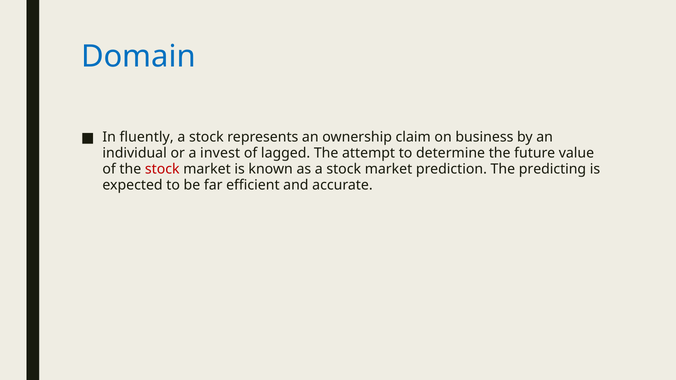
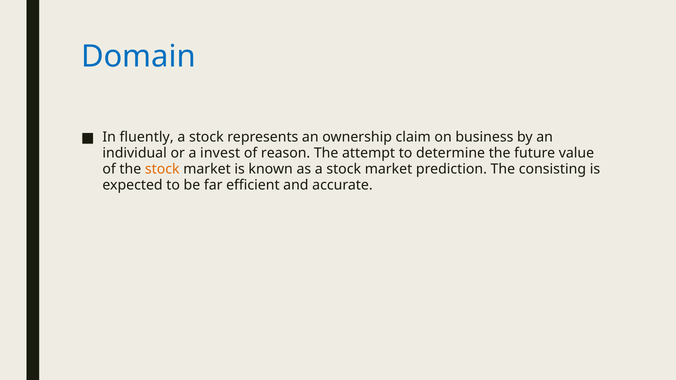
lagged: lagged -> reason
stock at (162, 169) colour: red -> orange
predicting: predicting -> consisting
